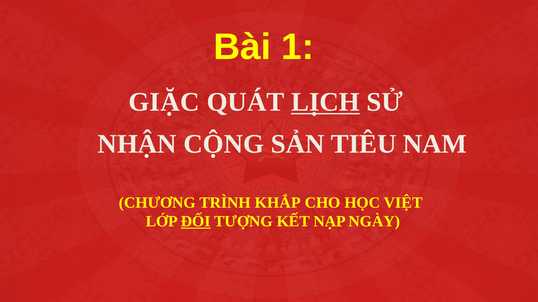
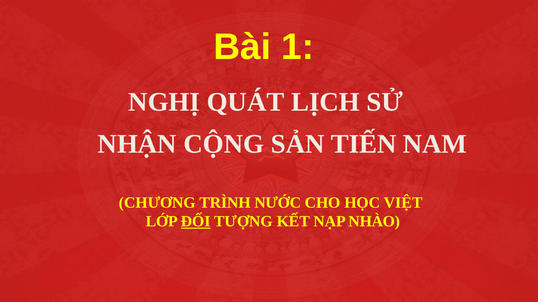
GIẶC: GIẶC -> NGHỊ
LỊCH underline: present -> none
TIÊU: TIÊU -> TIẾN
KHẮP: KHẮP -> NƯỚC
NGÀY: NGÀY -> NHÀO
